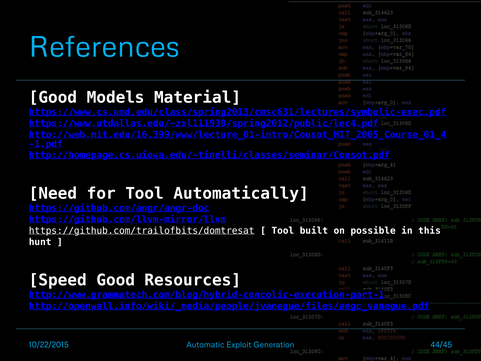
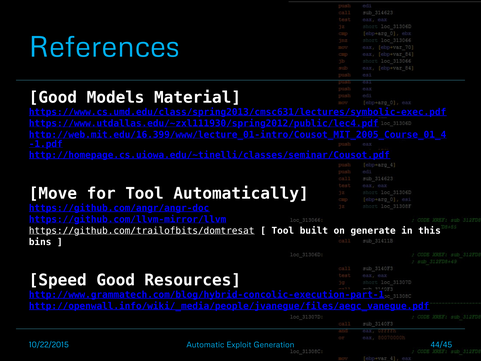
Need: Need -> Move
possible: possible -> generate
hunt: hunt -> bins
